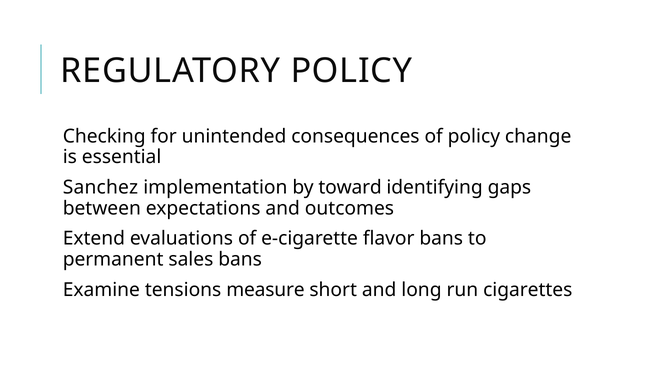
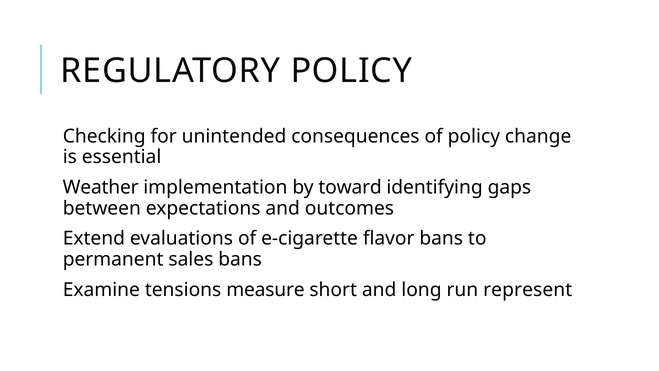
Sanchez: Sanchez -> Weather
cigarettes: cigarettes -> represent
